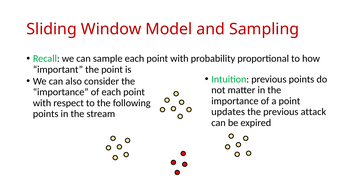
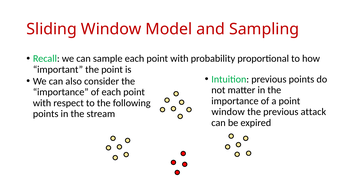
updates at (228, 112): updates -> window
